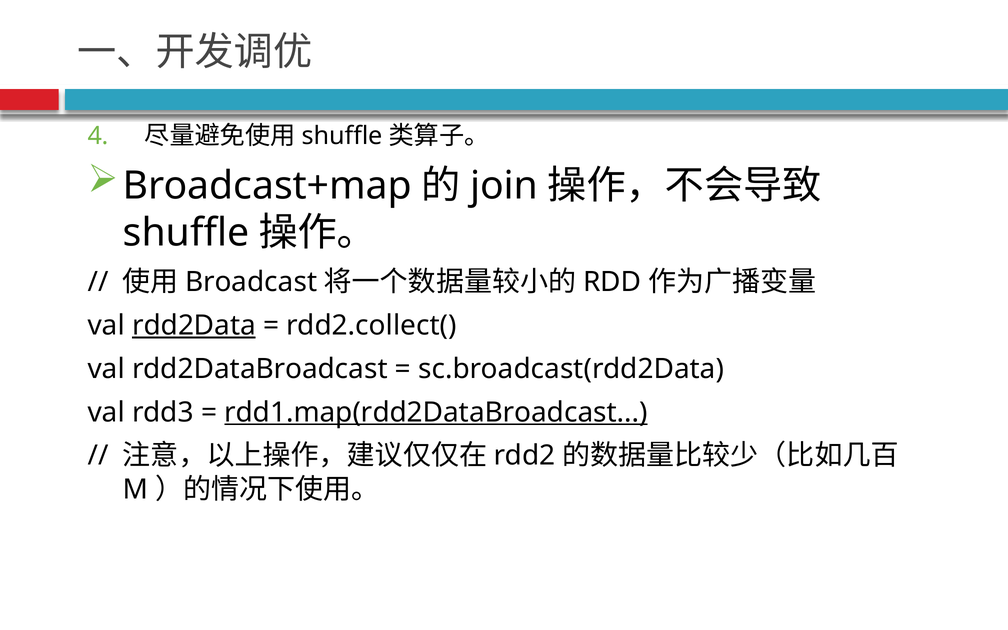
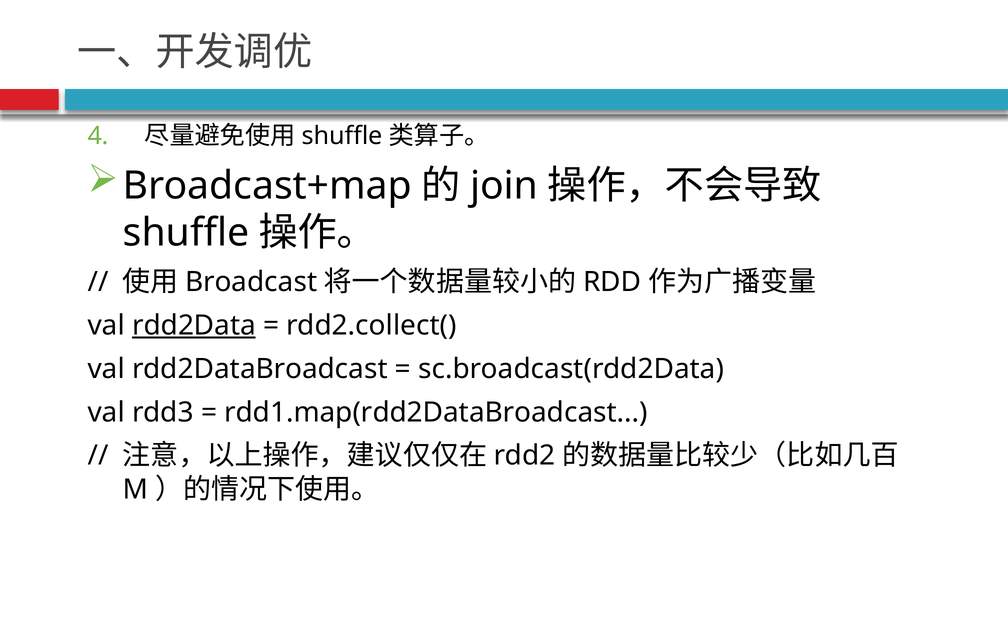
rdd1.map(rdd2DataBroadcast underline: present -> none
